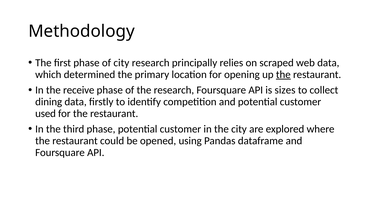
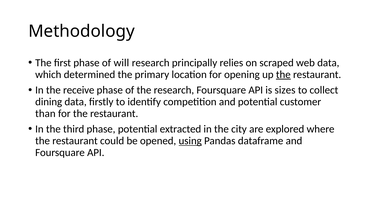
of city: city -> will
used: used -> than
phase potential customer: customer -> extracted
using underline: none -> present
